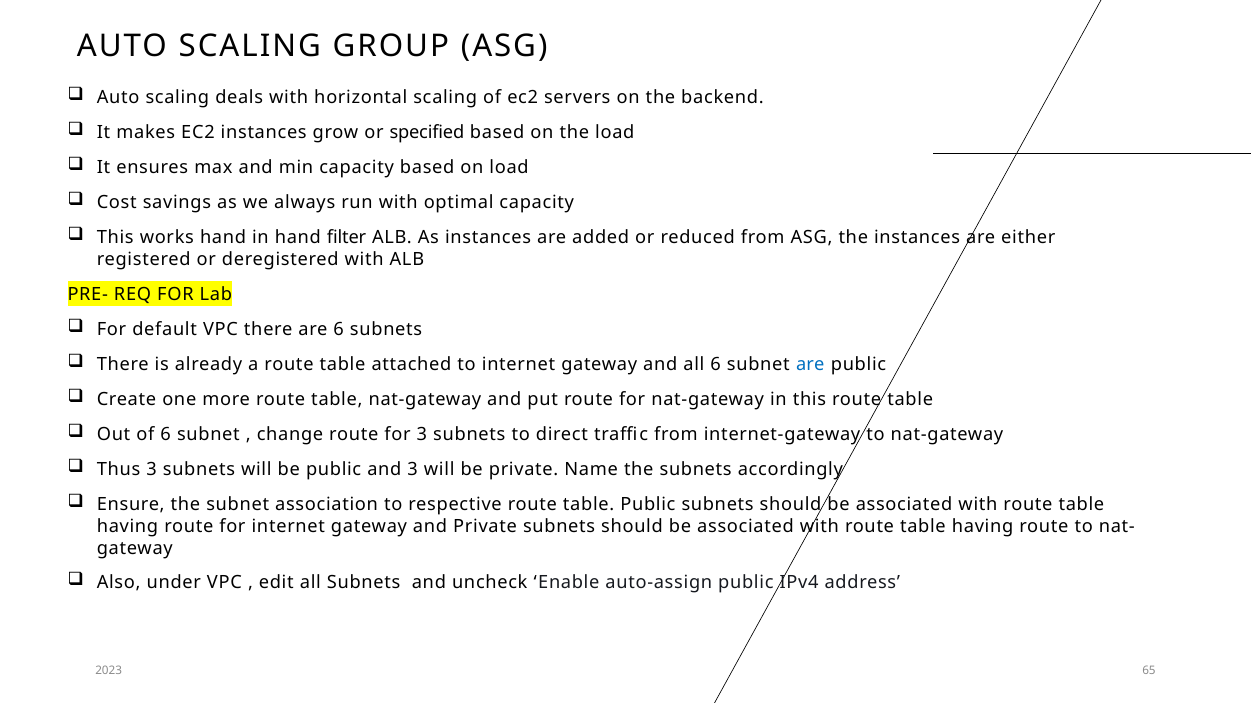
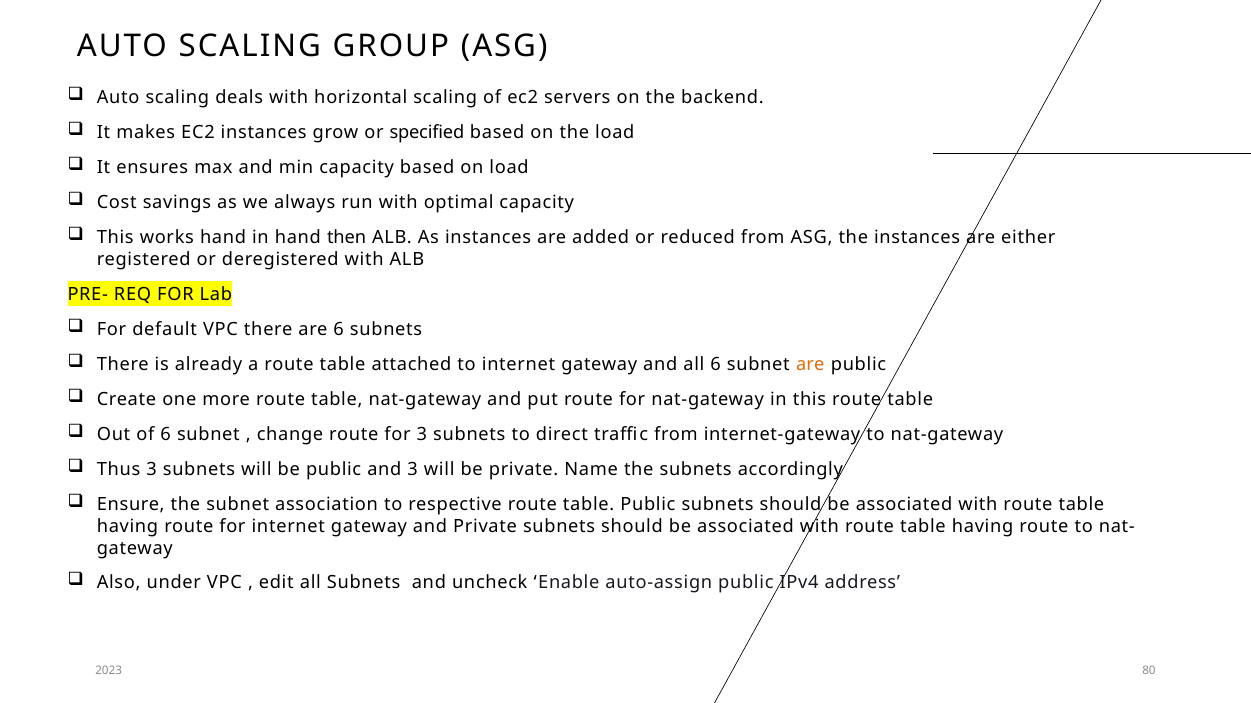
filter: filter -> then
are at (810, 365) colour: blue -> orange
65: 65 -> 80
